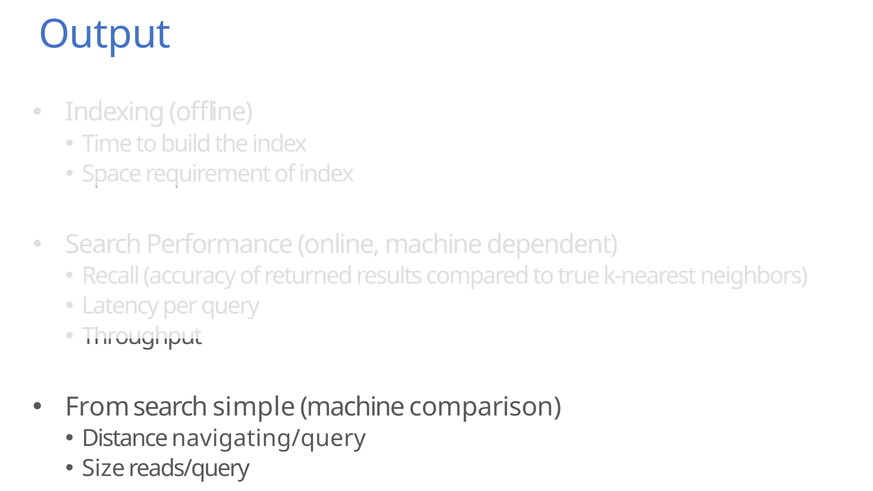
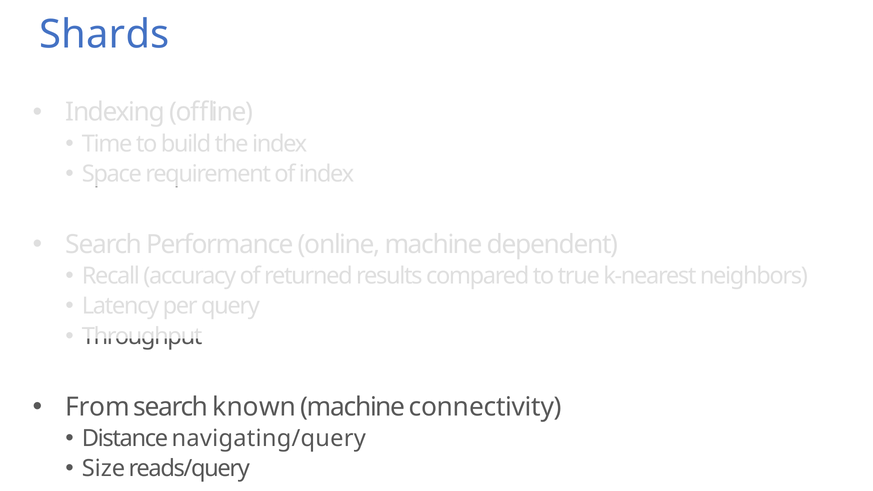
Output: Output -> Shards
simple: simple -> known
comparison: comparison -> connectivity
